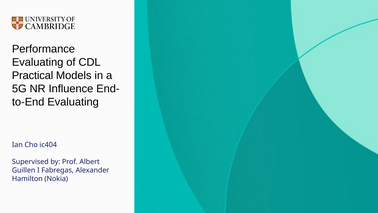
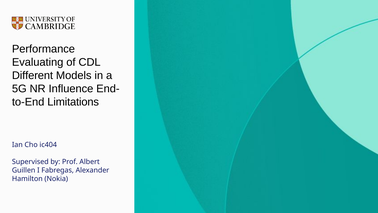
Practical: Practical -> Different
Evaluating at (73, 102): Evaluating -> Limitations
